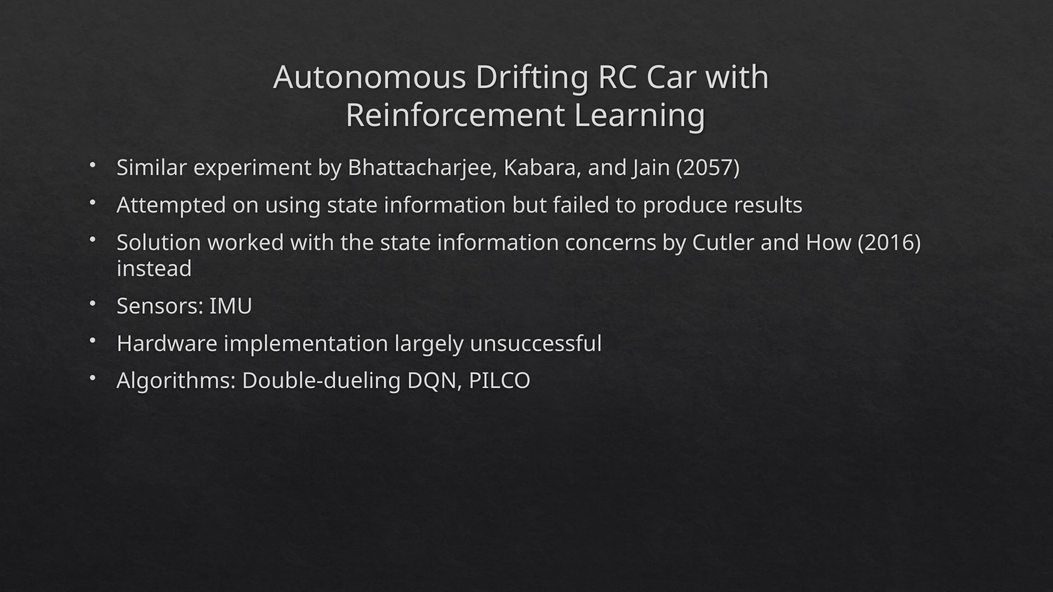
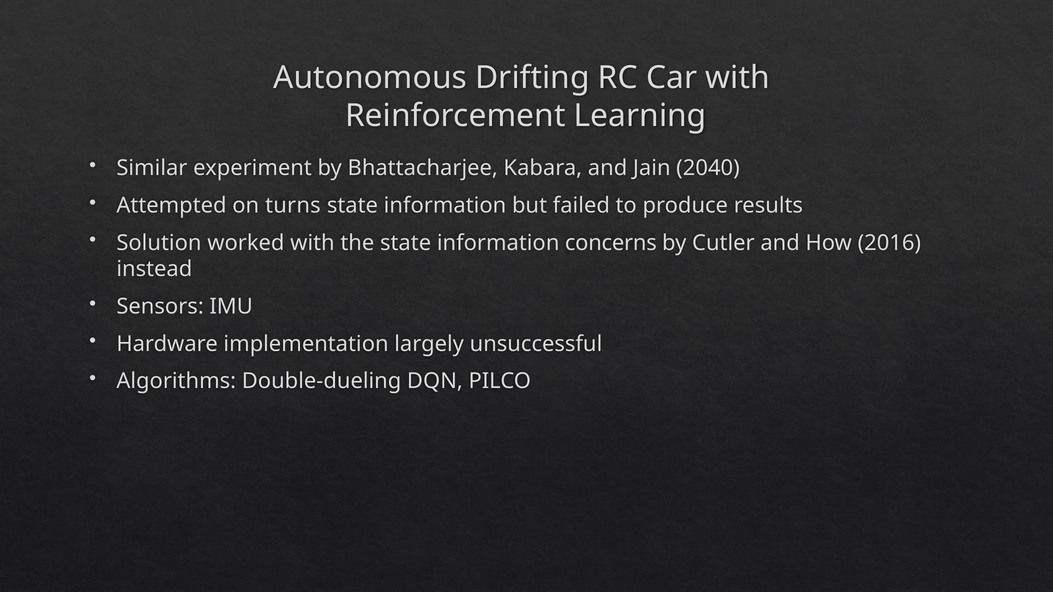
2057: 2057 -> 2040
using: using -> turns
